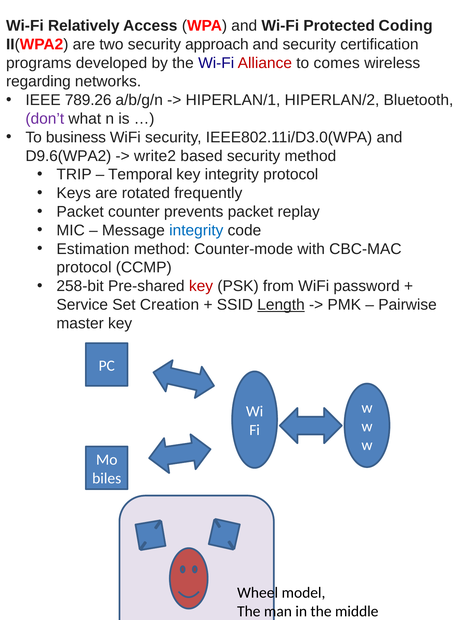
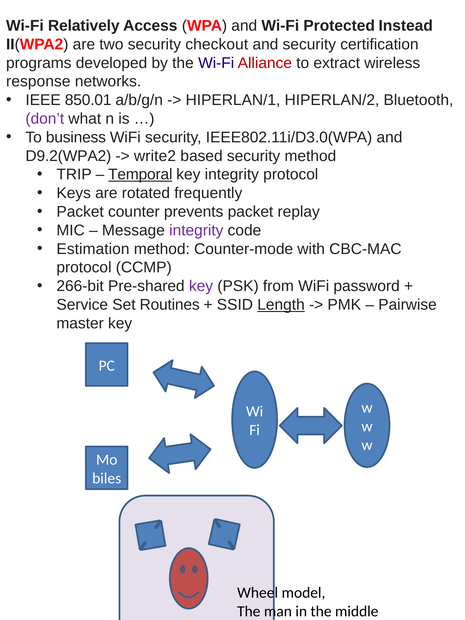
Coding: Coding -> Instead
approach: approach -> checkout
comes: comes -> extract
regarding: regarding -> response
789.26: 789.26 -> 850.01
D9.6(WPA2: D9.6(WPA2 -> D9.2(WPA2
Temporal underline: none -> present
integrity at (196, 230) colour: blue -> purple
258-bit: 258-bit -> 266-bit
key at (201, 286) colour: red -> purple
Creation: Creation -> Routines
